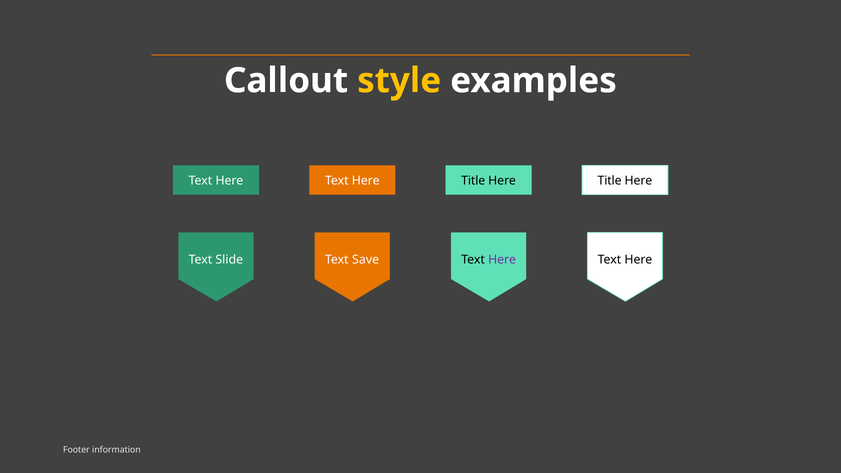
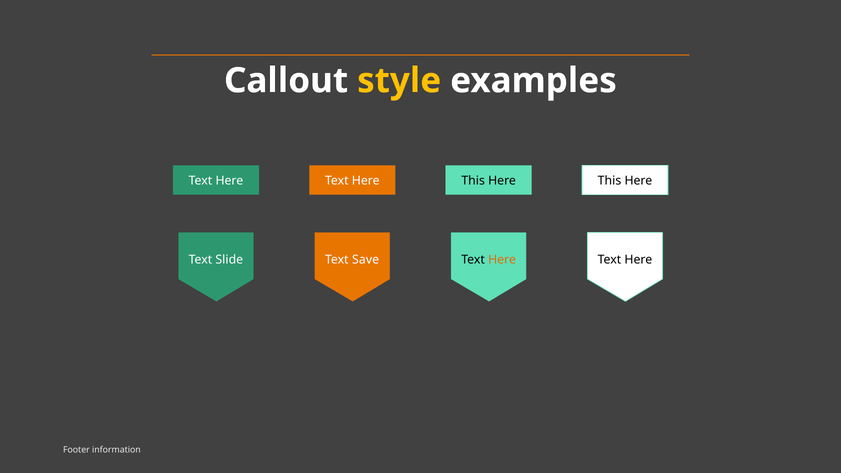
Text Here Title: Title -> This
Title at (610, 181): Title -> This
Here at (502, 260) colour: purple -> orange
